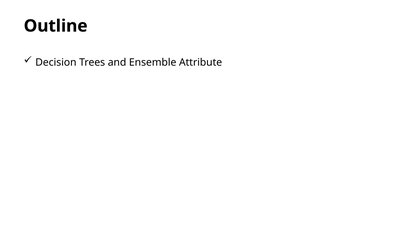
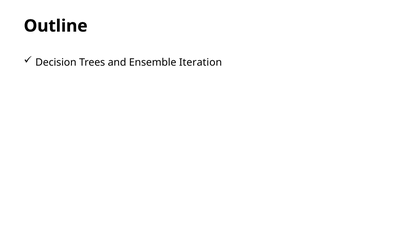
Attribute: Attribute -> Iteration
